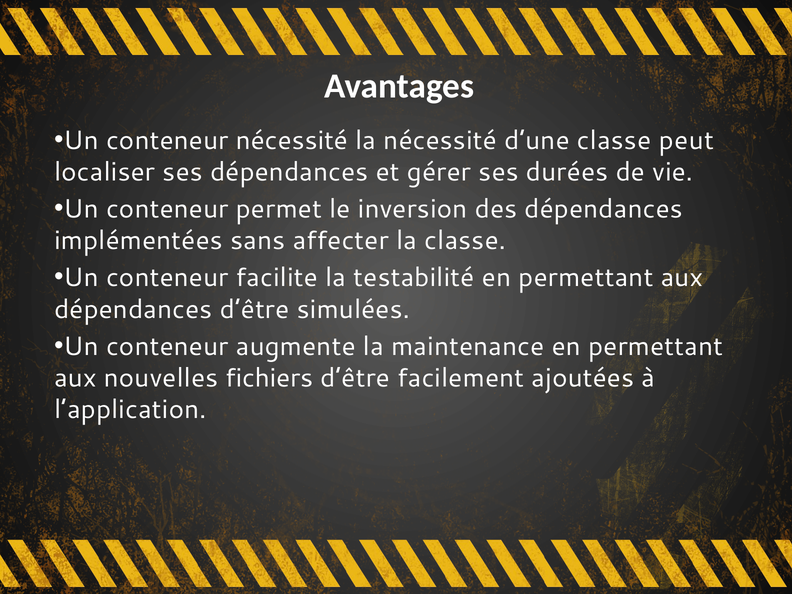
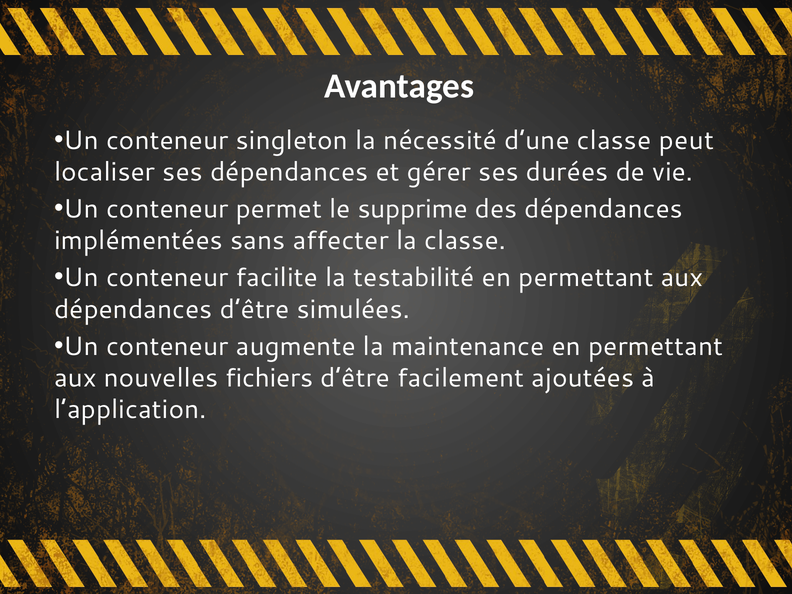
conteneur nécessité: nécessité -> singleton
inversion: inversion -> supprime
